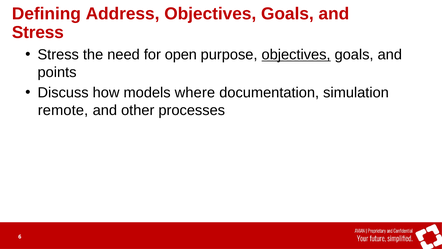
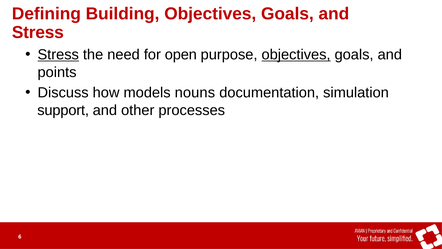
Address: Address -> Building
Stress at (58, 55) underline: none -> present
where: where -> nouns
remote: remote -> support
